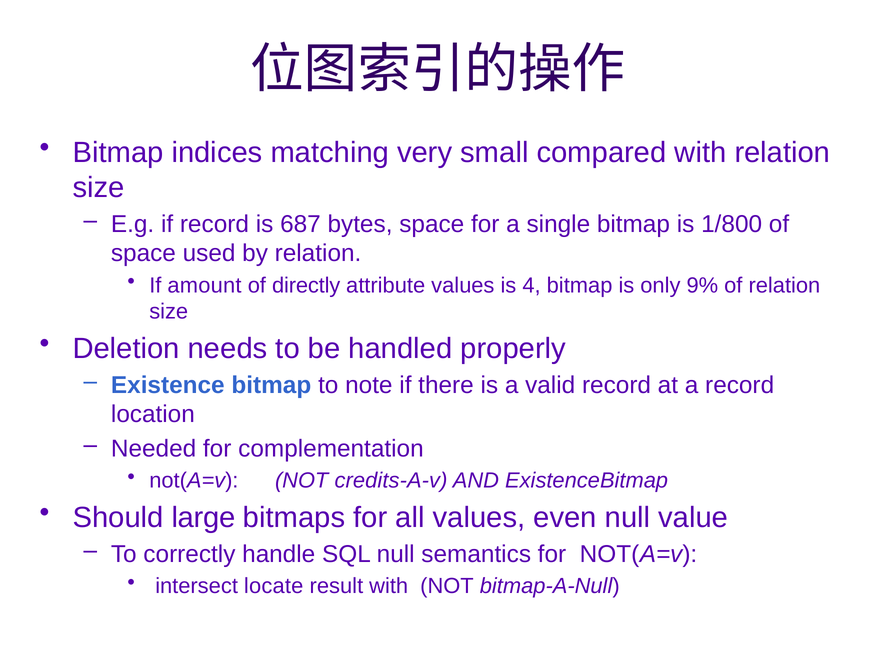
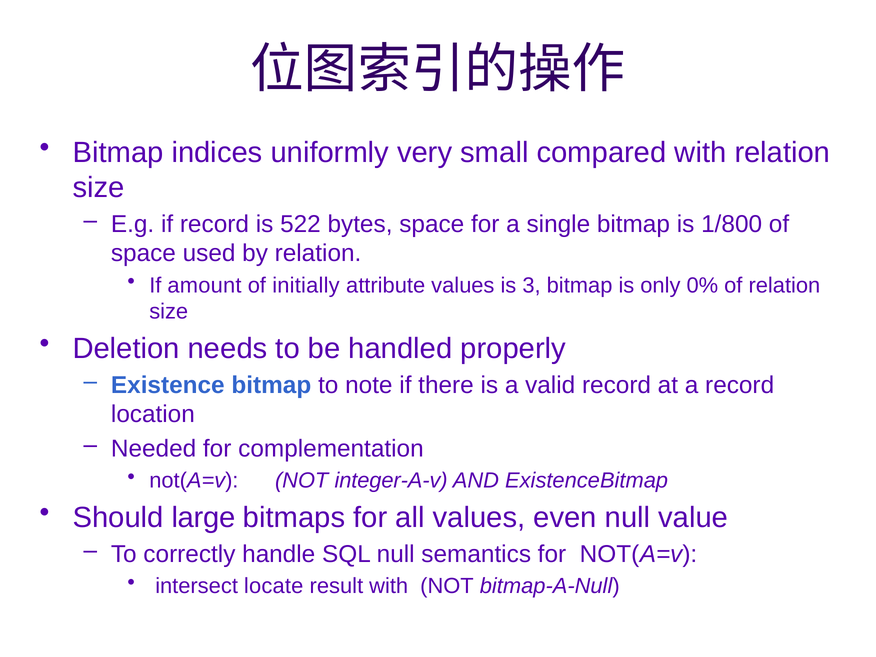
matching: matching -> uniformly
687: 687 -> 522
directly: directly -> initially
4: 4 -> 3
9%: 9% -> 0%
credits-A-v: credits-A-v -> integer-A-v
